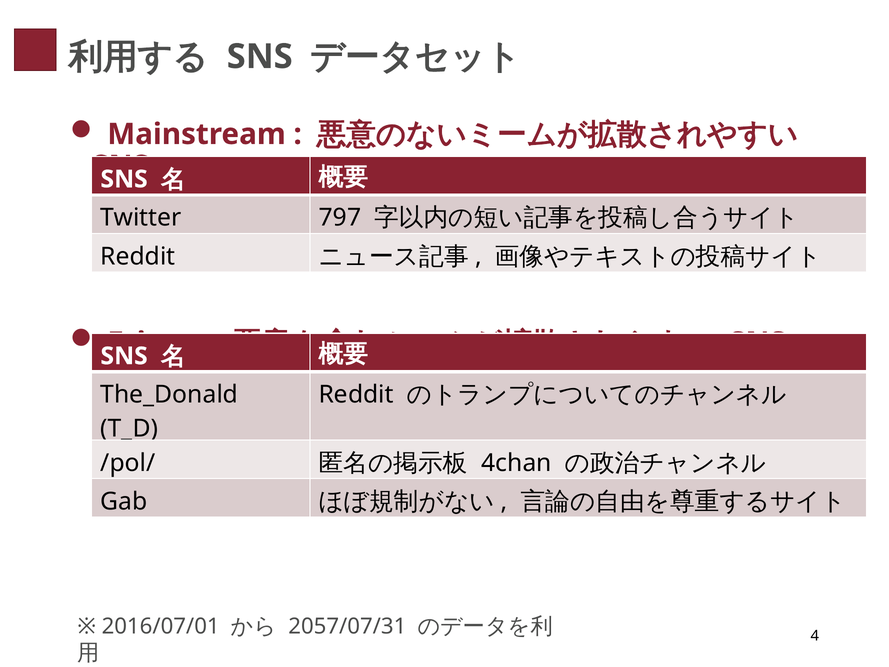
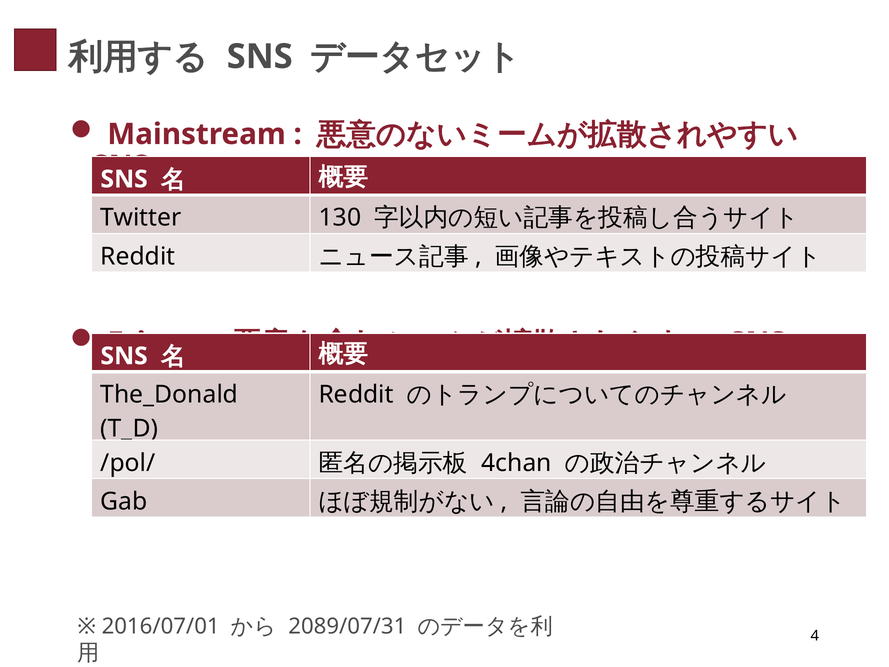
797: 797 -> 130
2057/07/31: 2057/07/31 -> 2089/07/31
